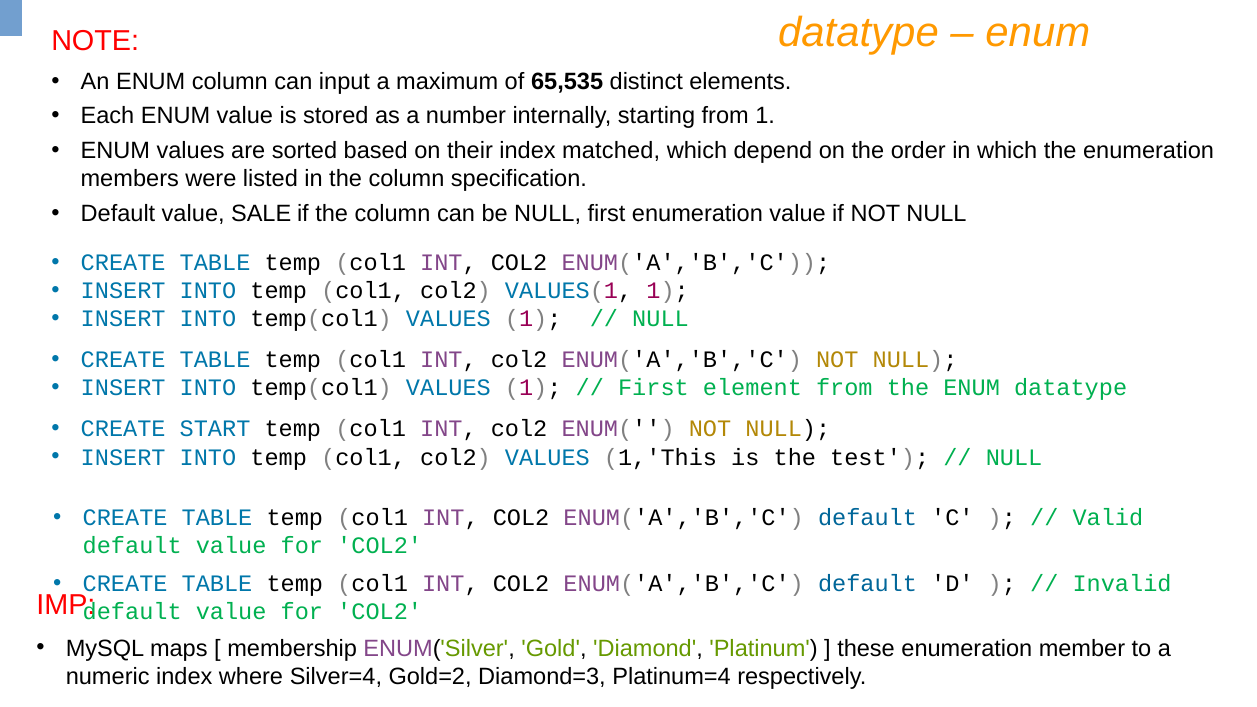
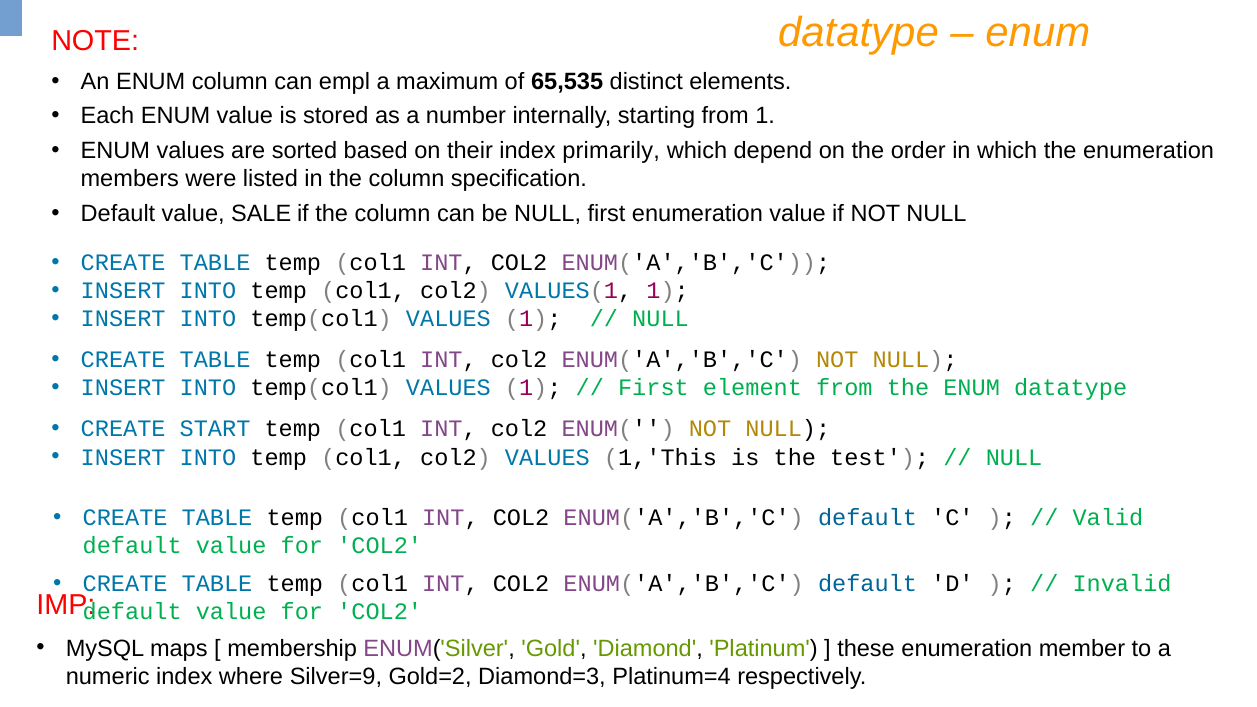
input: input -> empl
matched: matched -> primarily
Silver=4: Silver=4 -> Silver=9
